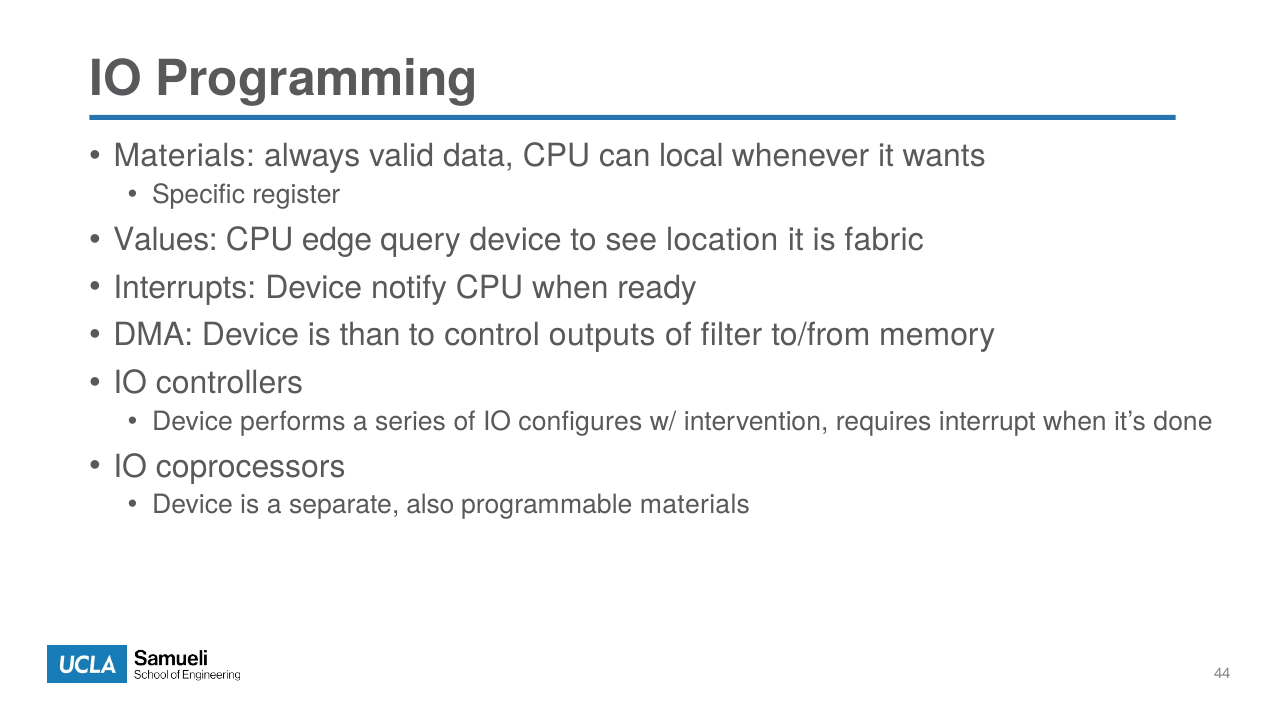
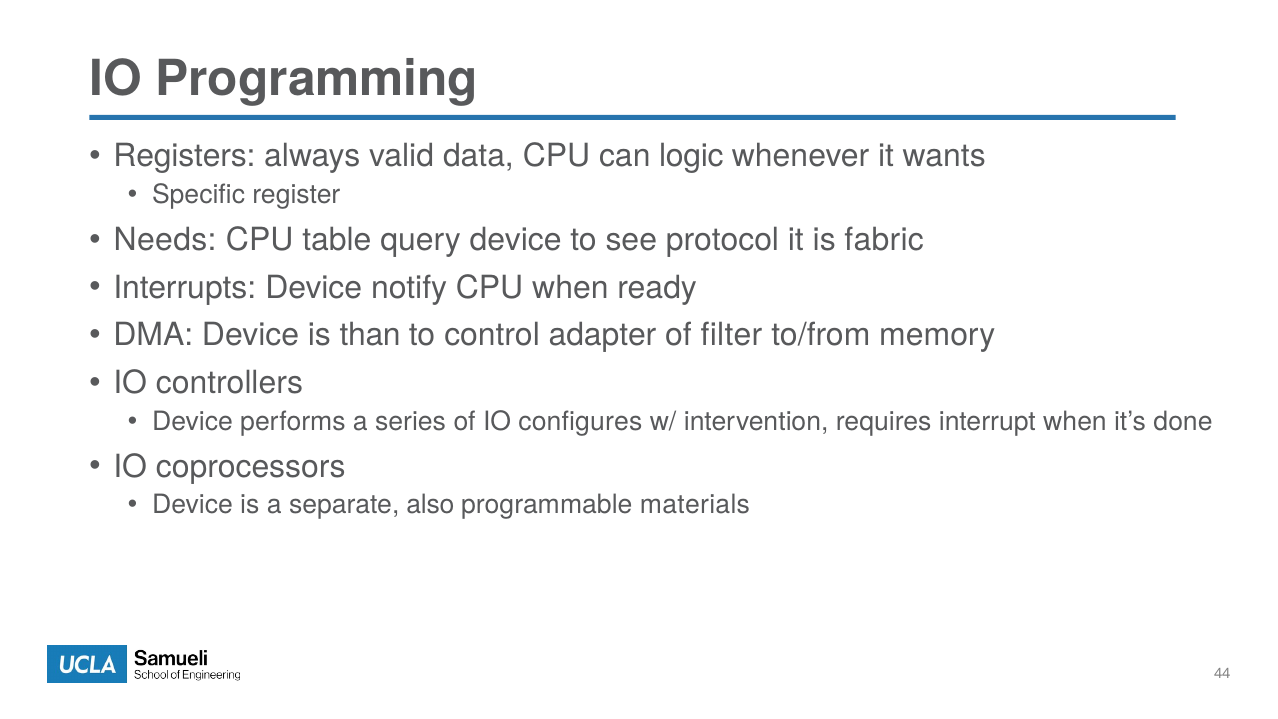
Materials at (184, 156): Materials -> Registers
local: local -> logic
Values: Values -> Needs
edge: edge -> table
location: location -> protocol
outputs: outputs -> adapter
